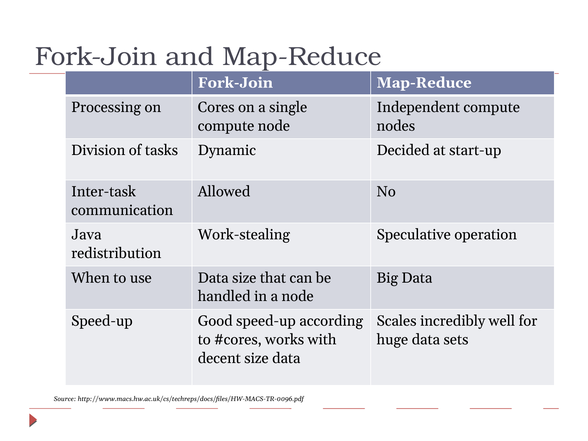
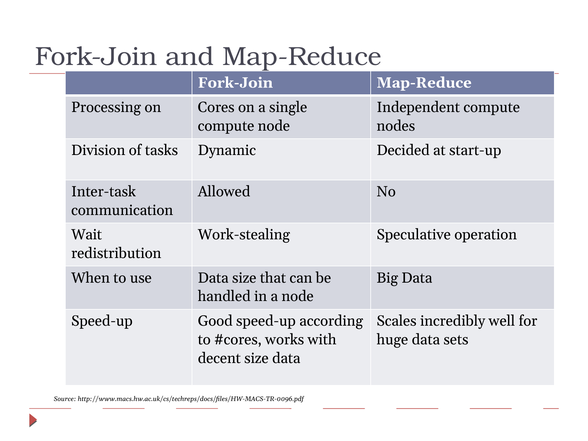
Java: Java -> Wait
